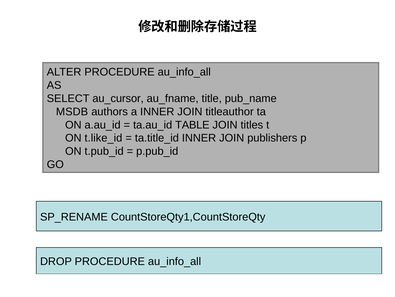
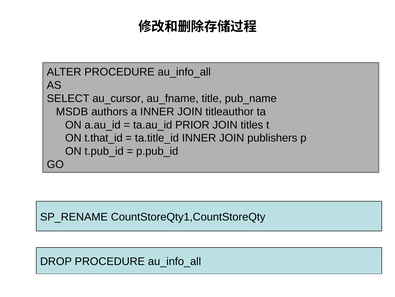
TABLE: TABLE -> PRIOR
t.like_id: t.like_id -> t.that_id
